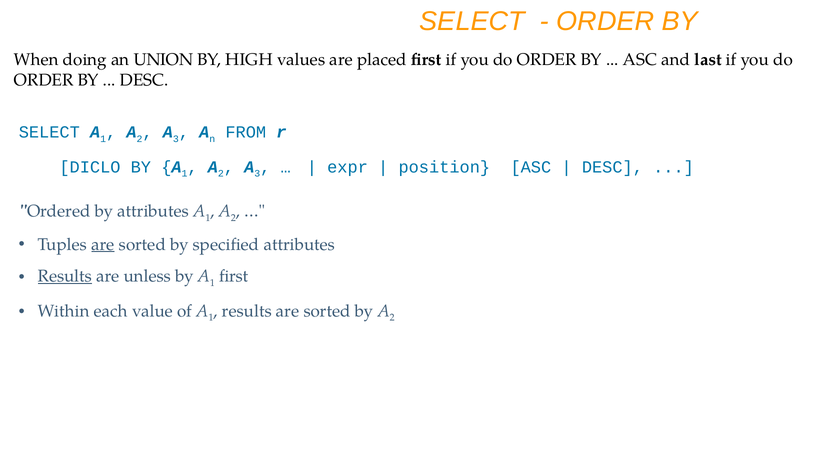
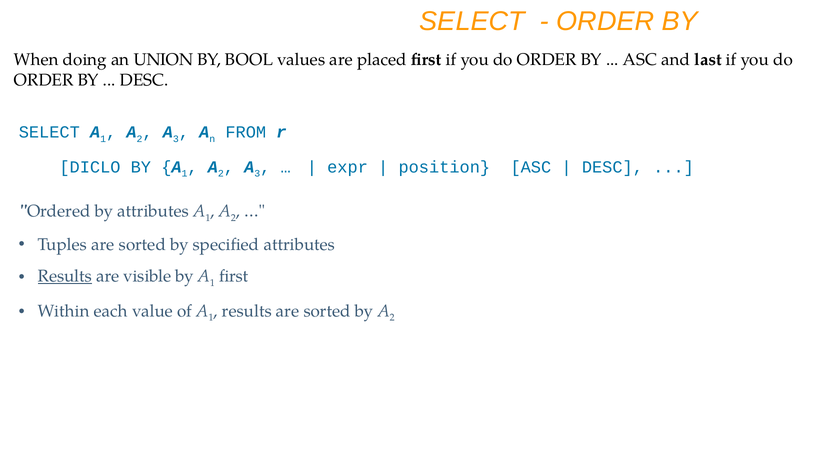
HIGH: HIGH -> BOOL
are at (103, 245) underline: present -> none
unless: unless -> visible
